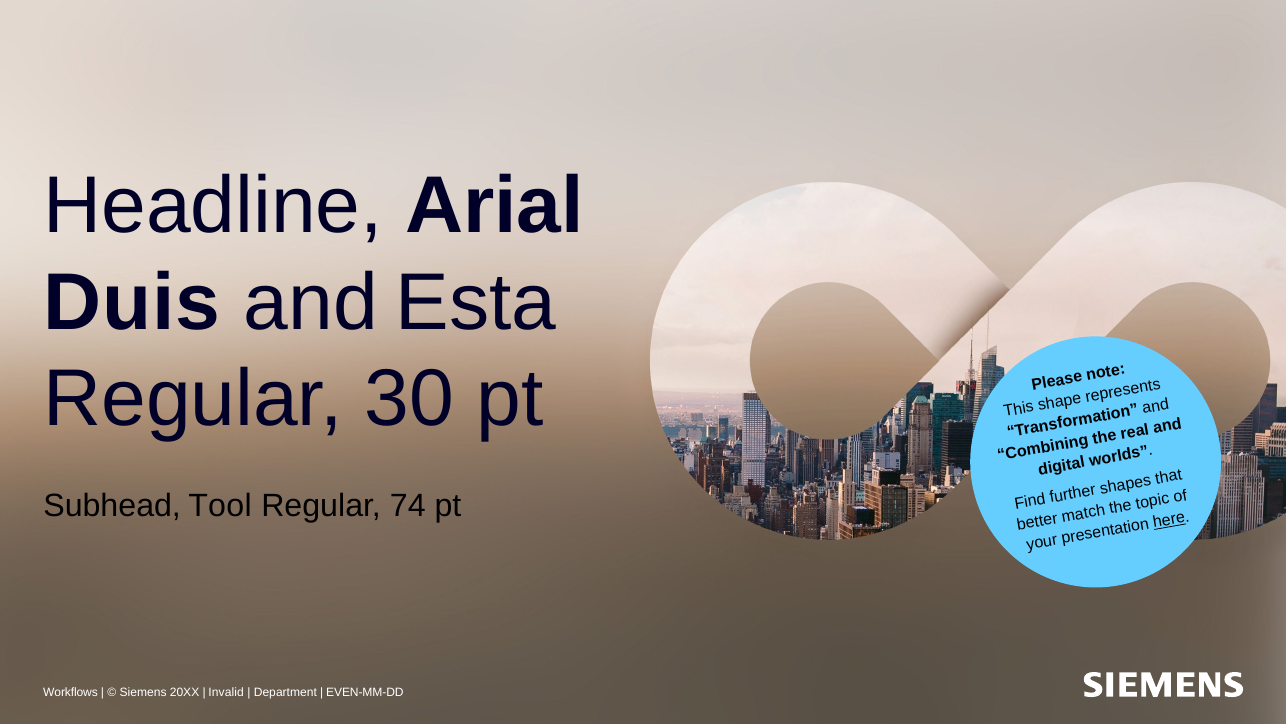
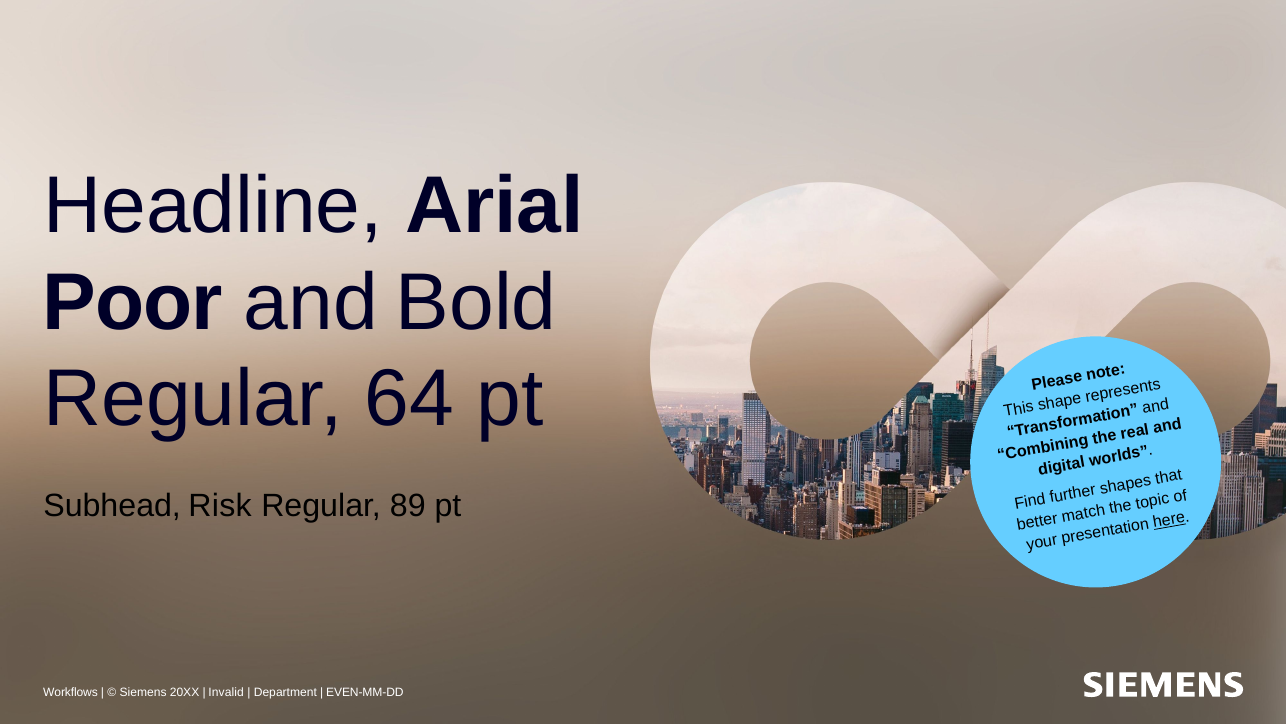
Duis: Duis -> Poor
Esta: Esta -> Bold
30: 30 -> 64
Tool: Tool -> Risk
74: 74 -> 89
